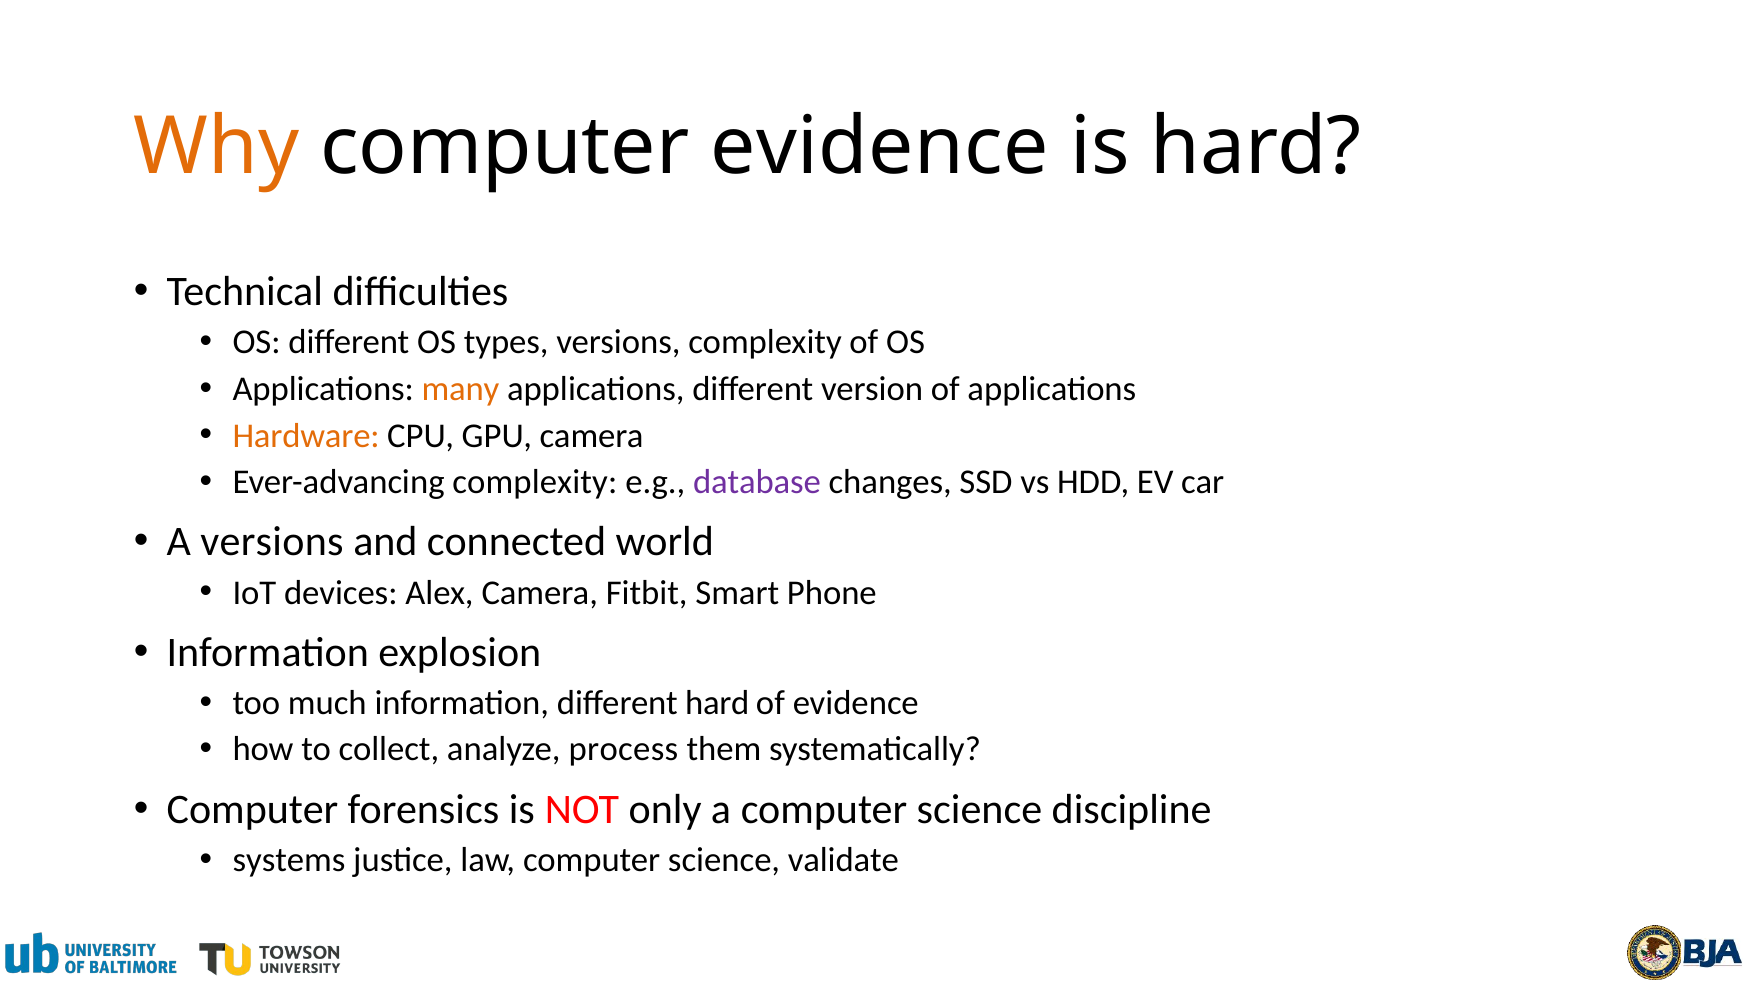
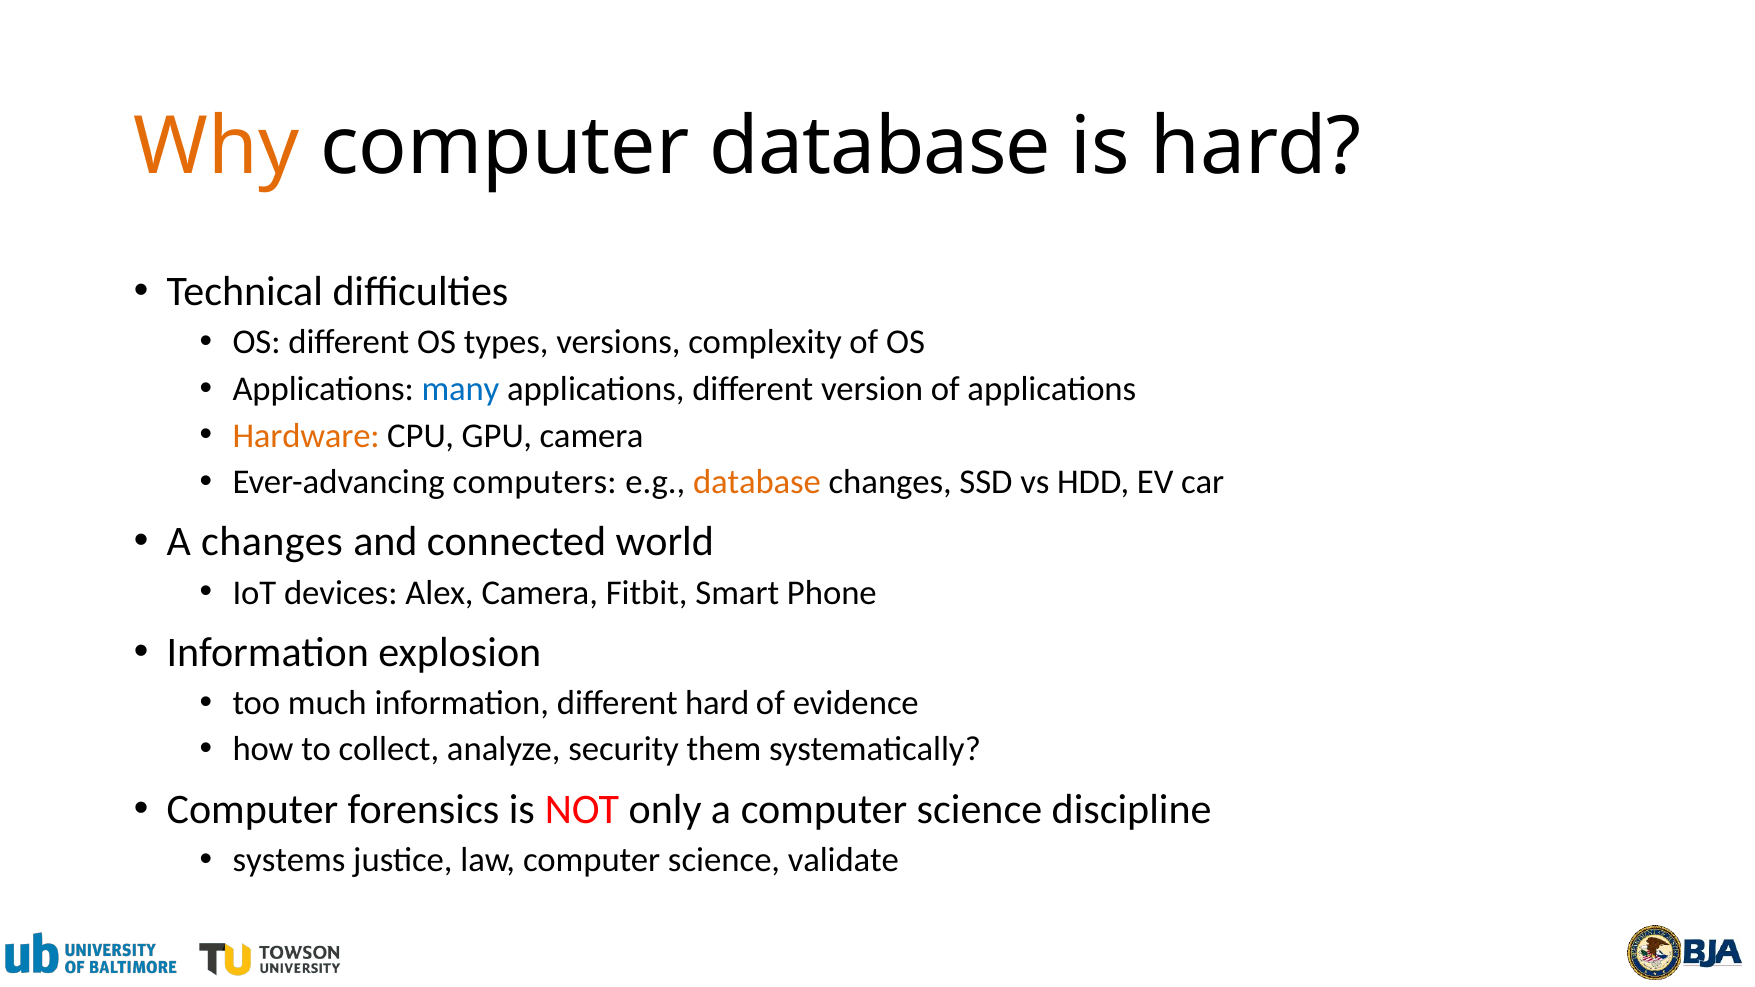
computer evidence: evidence -> database
many colour: orange -> blue
Ever-advancing complexity: complexity -> computers
database at (757, 482) colour: purple -> orange
A versions: versions -> changes
process: process -> security
